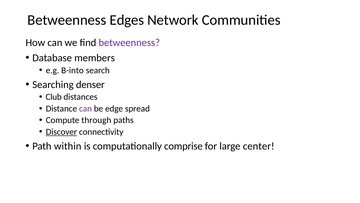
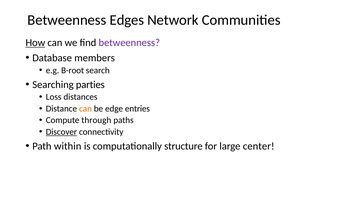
How underline: none -> present
B-into: B-into -> B-root
denser: denser -> parties
Club: Club -> Loss
can at (85, 108) colour: purple -> orange
spread: spread -> entries
comprise: comprise -> structure
